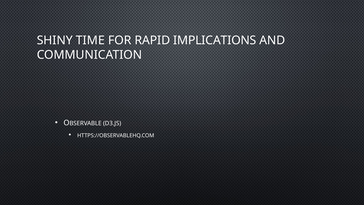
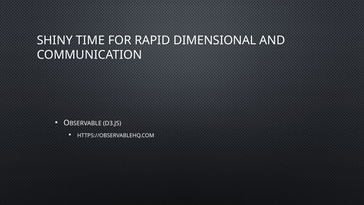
IMPLICATIONS: IMPLICATIONS -> DIMENSIONAL
